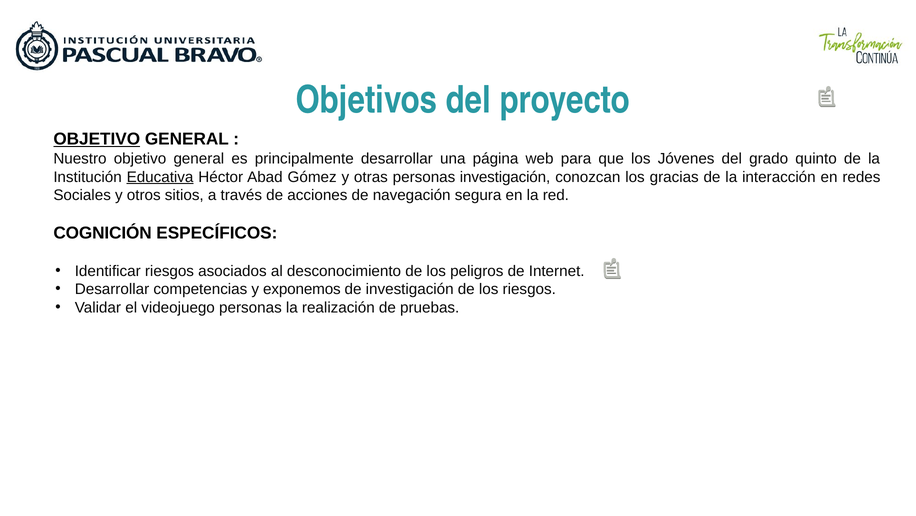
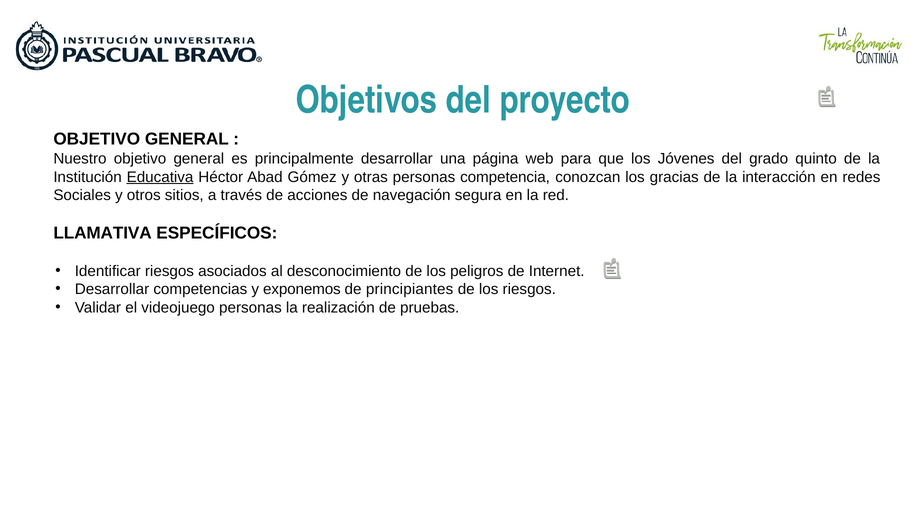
OBJETIVO at (97, 139) underline: present -> none
personas investigación: investigación -> competencia
COGNICIÓN: COGNICIÓN -> LLAMATIVA
de investigación: investigación -> principiantes
